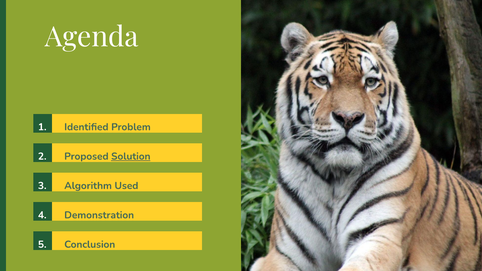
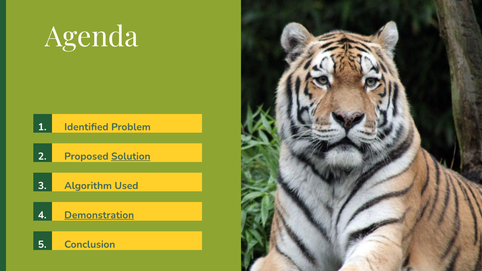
Demonstration underline: none -> present
